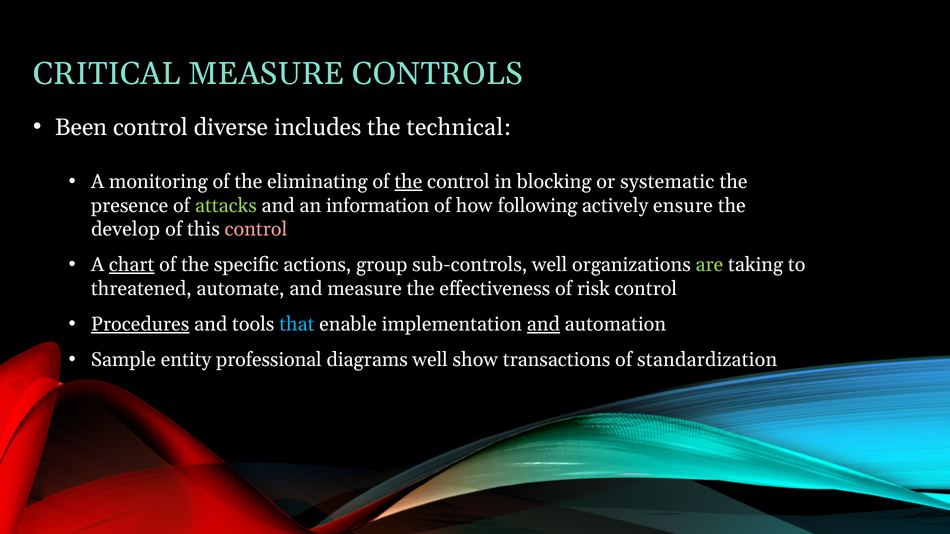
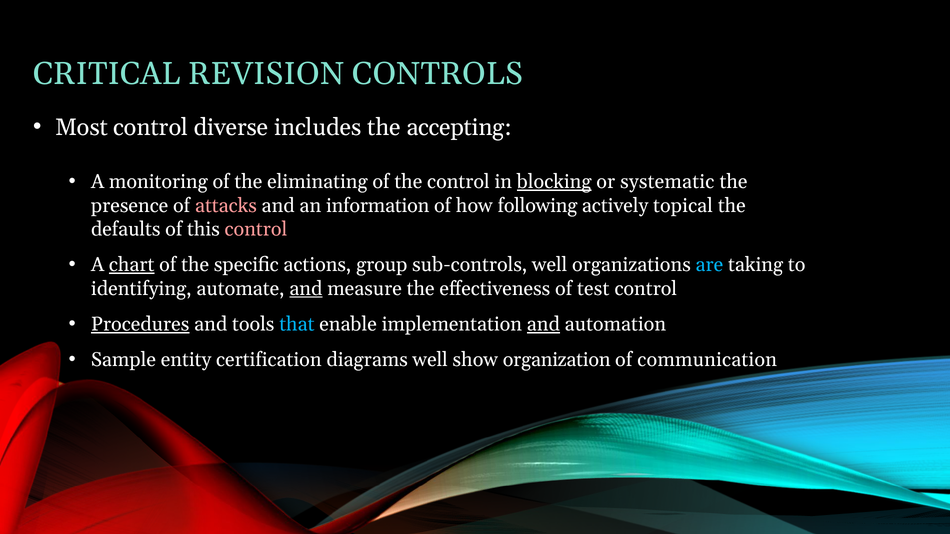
CRITICAL MEASURE: MEASURE -> REVISION
Been: Been -> Most
technical: technical -> accepting
the at (408, 182) underline: present -> none
blocking underline: none -> present
attacks colour: light green -> pink
ensure: ensure -> topical
develop: develop -> defaults
are colour: light green -> light blue
threatened: threatened -> identifying
and at (306, 289) underline: none -> present
risk: risk -> test
professional: professional -> certification
transactions: transactions -> organization
standardization: standardization -> communication
